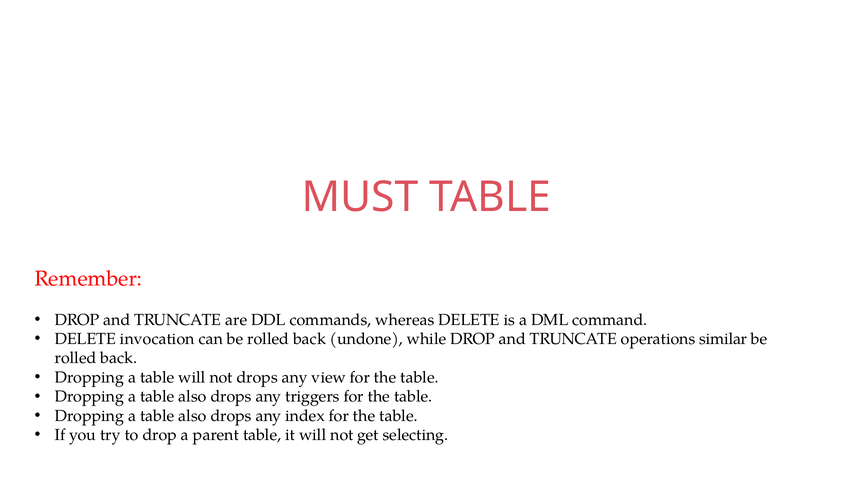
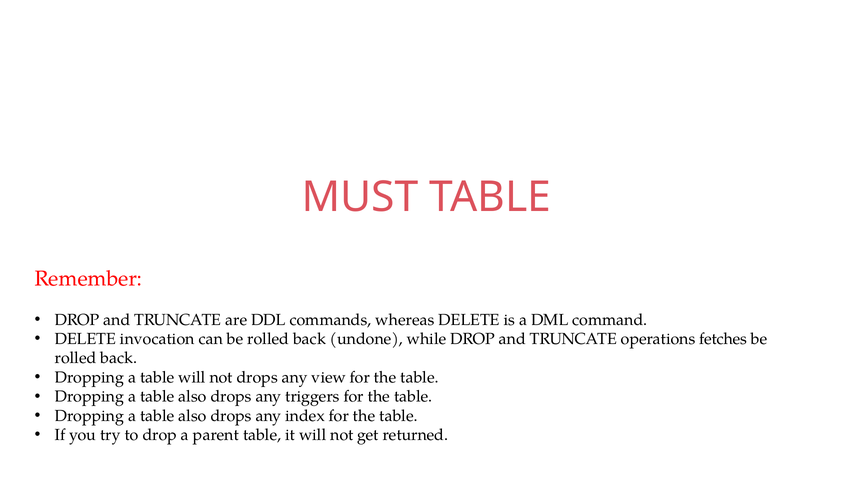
similar: similar -> fetches
selecting: selecting -> returned
